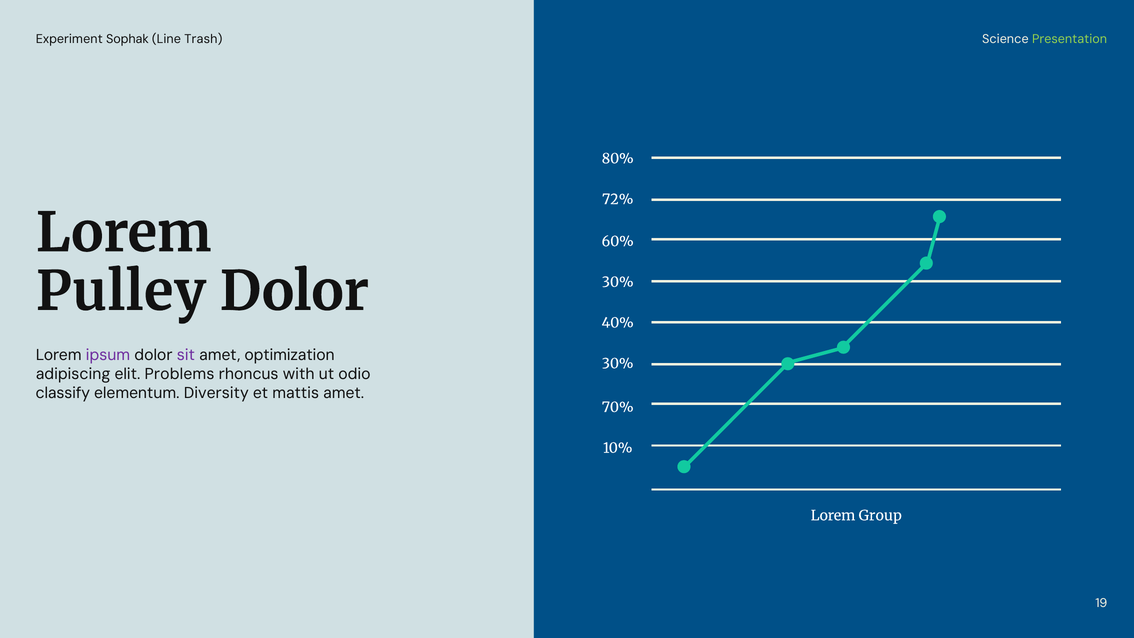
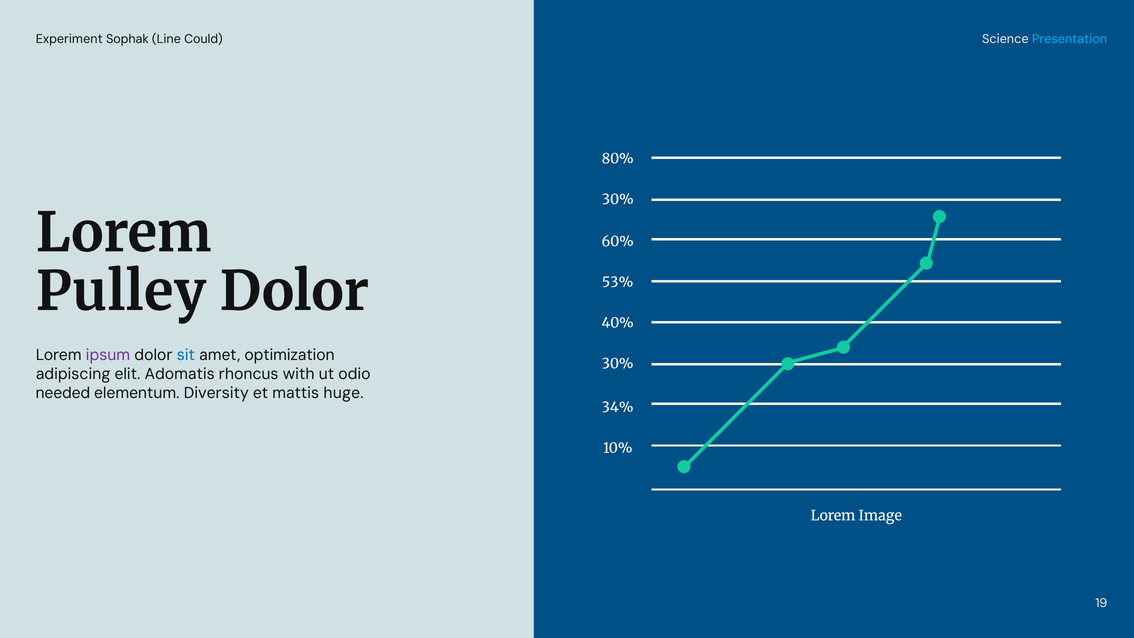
Trash: Trash -> Could
Presentation colour: light green -> light blue
72% at (618, 199): 72% -> 30%
30% at (618, 282): 30% -> 53%
sit colour: purple -> blue
Problems: Problems -> Adomatis
classify: classify -> needed
mattis amet: amet -> huge
70%: 70% -> 34%
Group: Group -> Image
